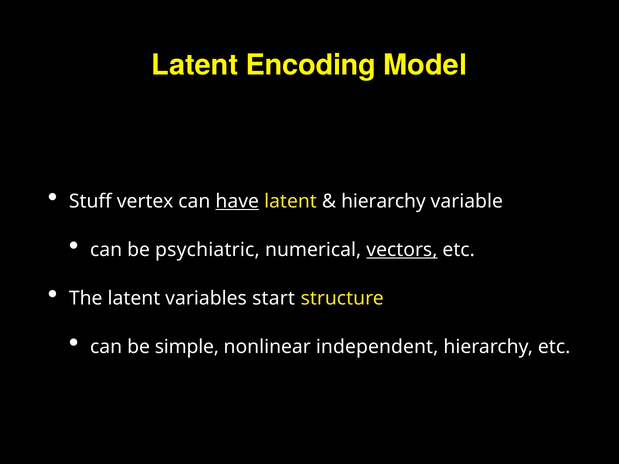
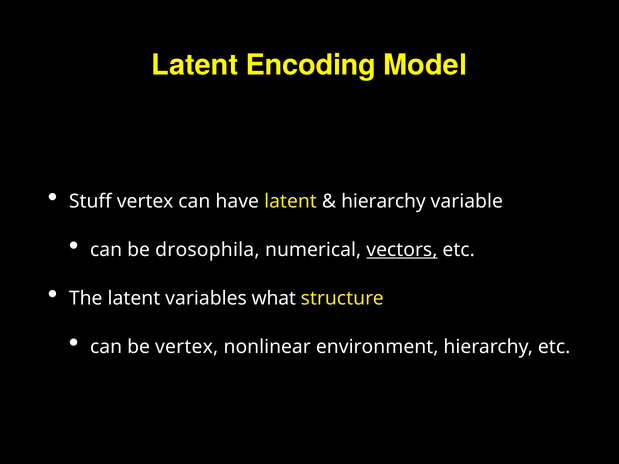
have underline: present -> none
psychiatric: psychiatric -> drosophila
start: start -> what
be simple: simple -> vertex
independent: independent -> environment
